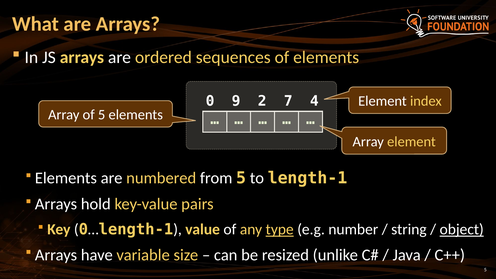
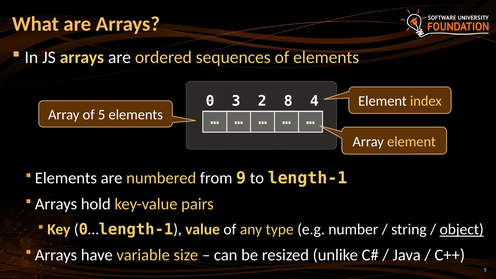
9: 9 -> 3
7: 7 -> 8
from 5: 5 -> 9
type underline: present -> none
